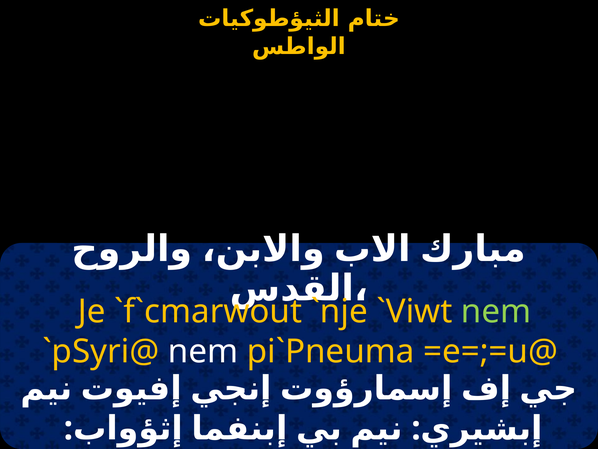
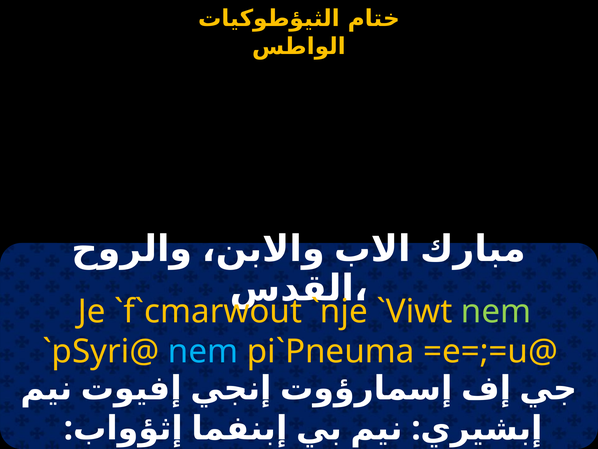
nem at (203, 351) colour: white -> light blue
